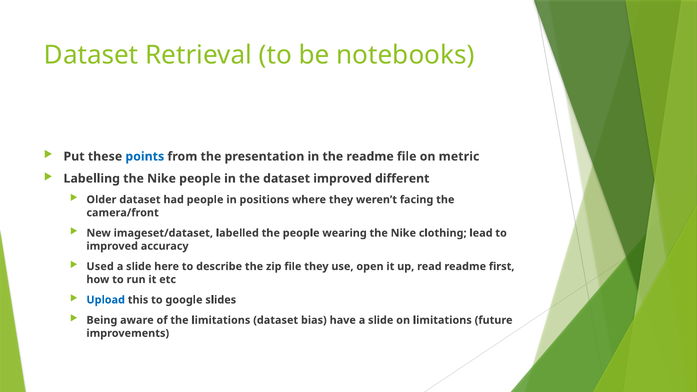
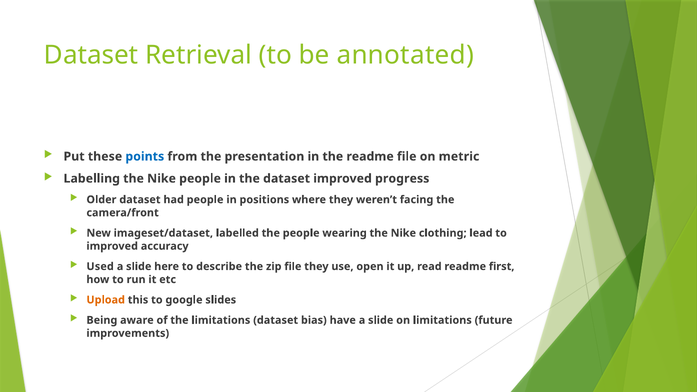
notebooks: notebooks -> annotated
different: different -> progress
Upload colour: blue -> orange
